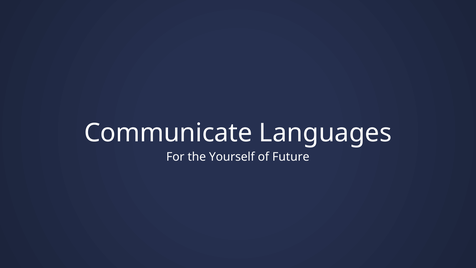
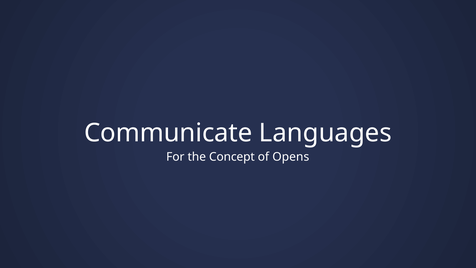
Yourself: Yourself -> Concept
Future: Future -> Opens
